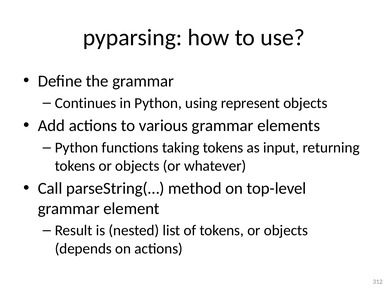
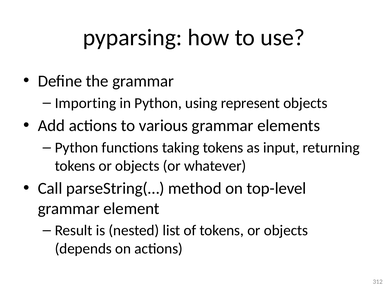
Continues: Continues -> Importing
